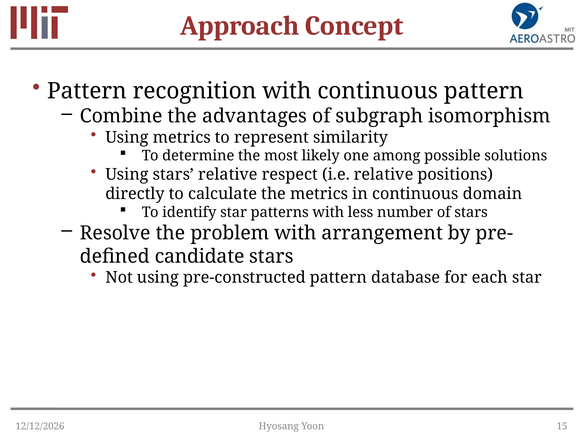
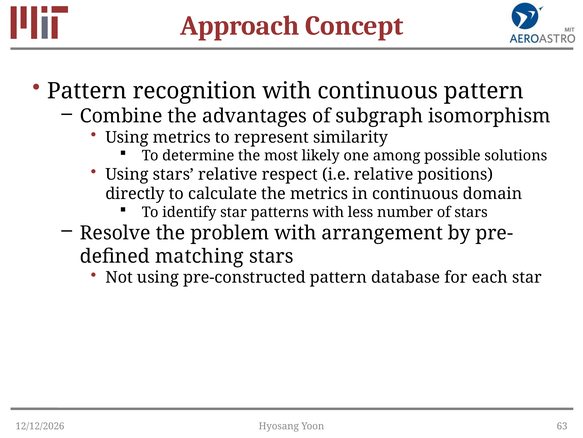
candidate: candidate -> matching
15: 15 -> 63
